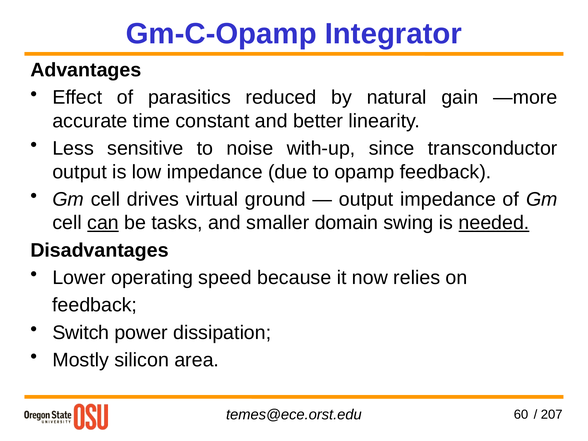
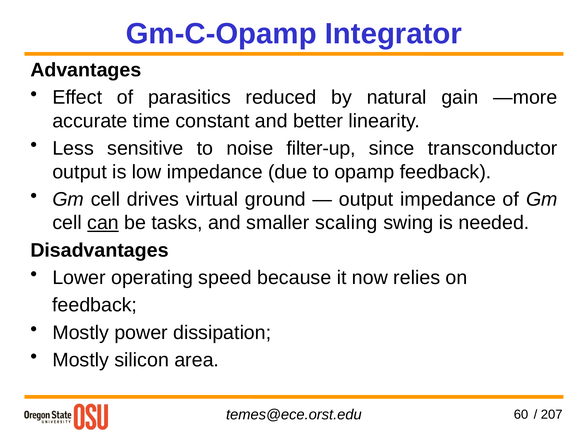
with-up: with-up -> filter-up
domain: domain -> scaling
needed underline: present -> none
Switch at (81, 333): Switch -> Mostly
